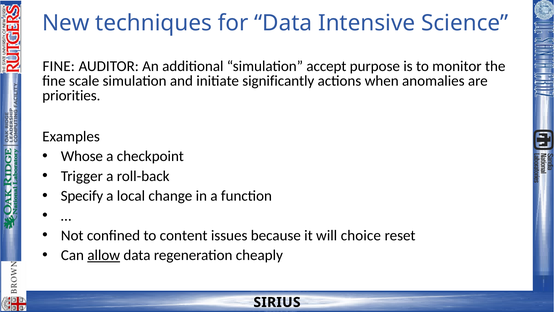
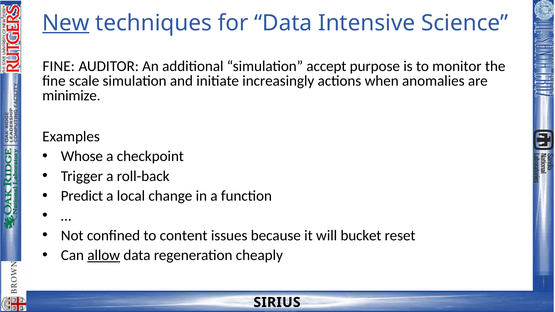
New underline: none -> present
significantly: significantly -> increasingly
priorities: priorities -> minimize
Specify: Specify -> Predict
choice: choice -> bucket
